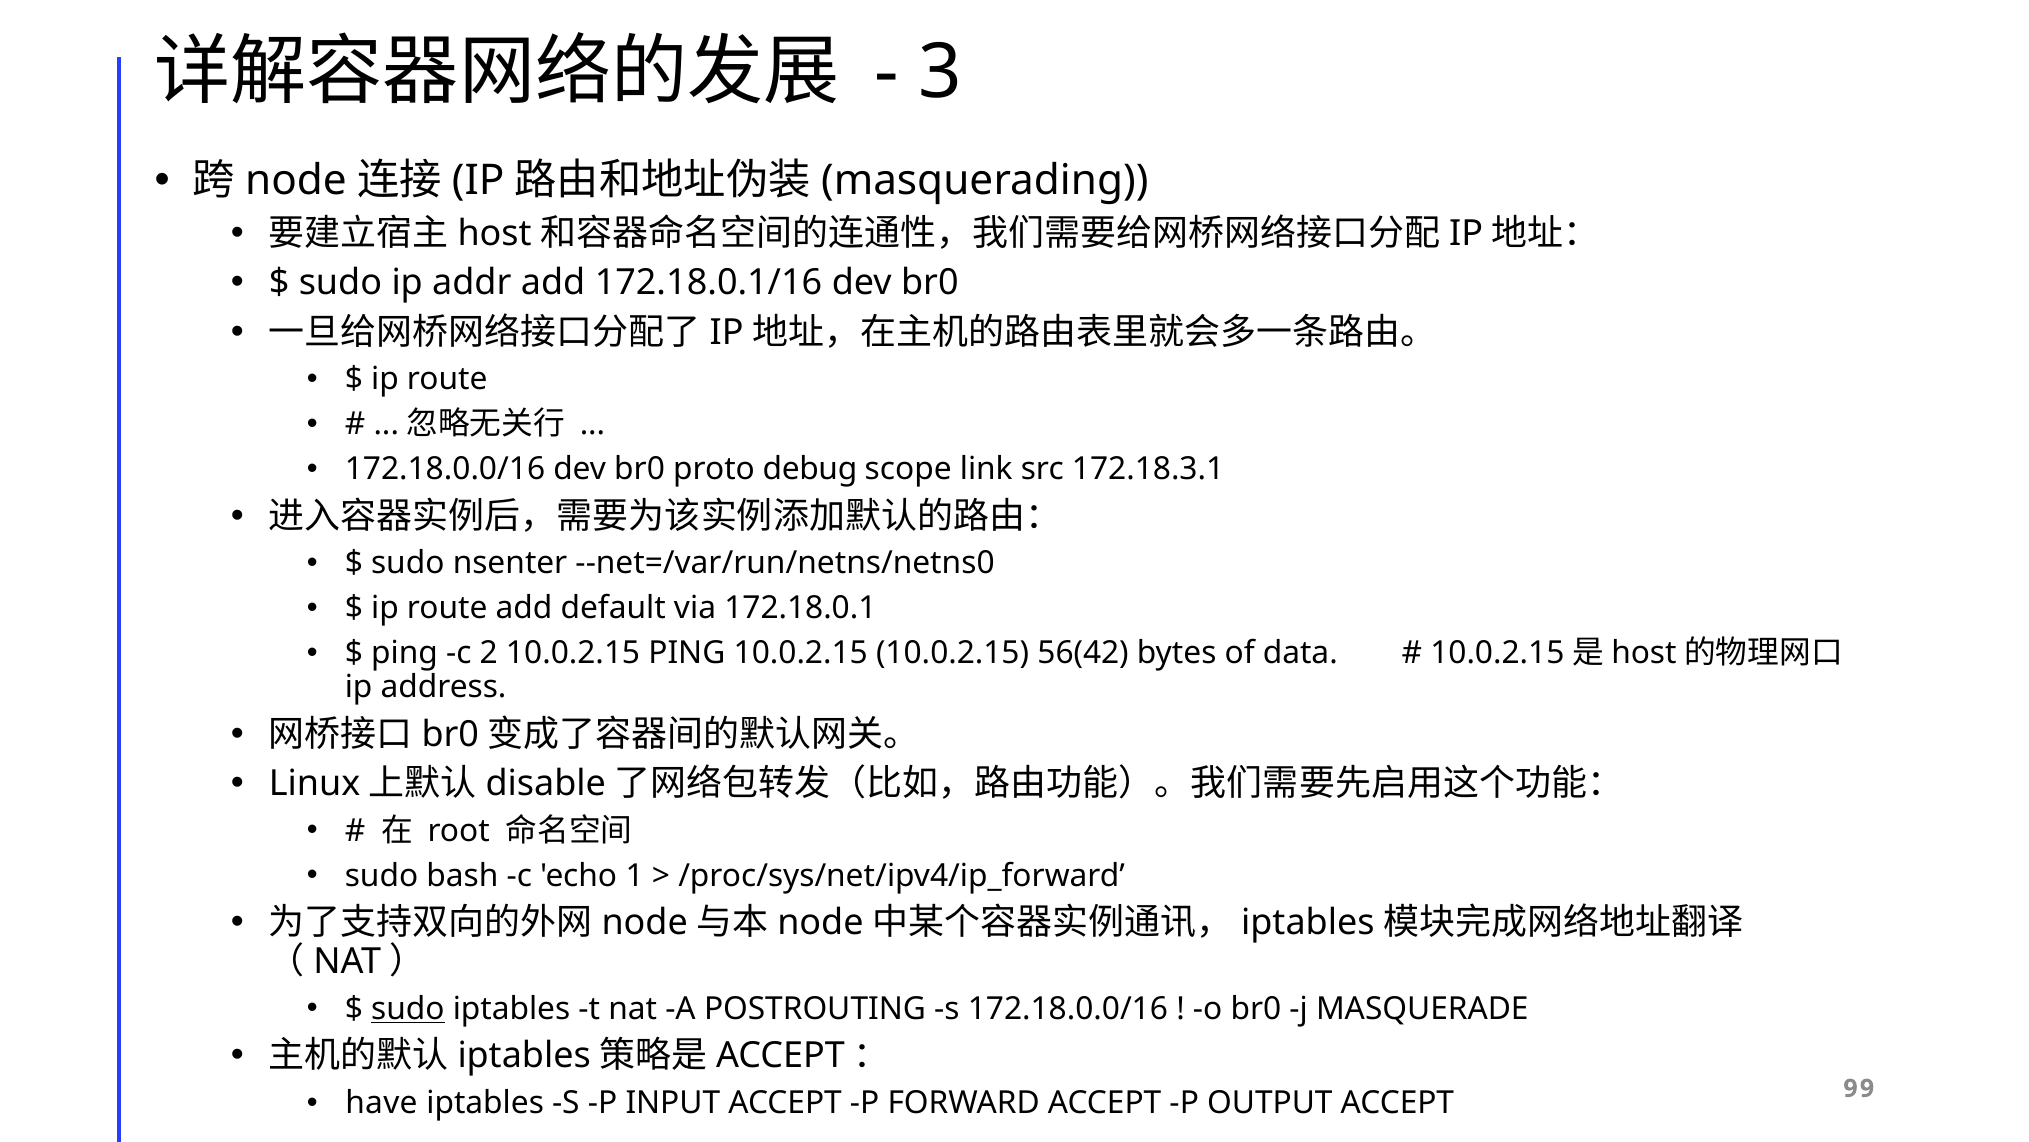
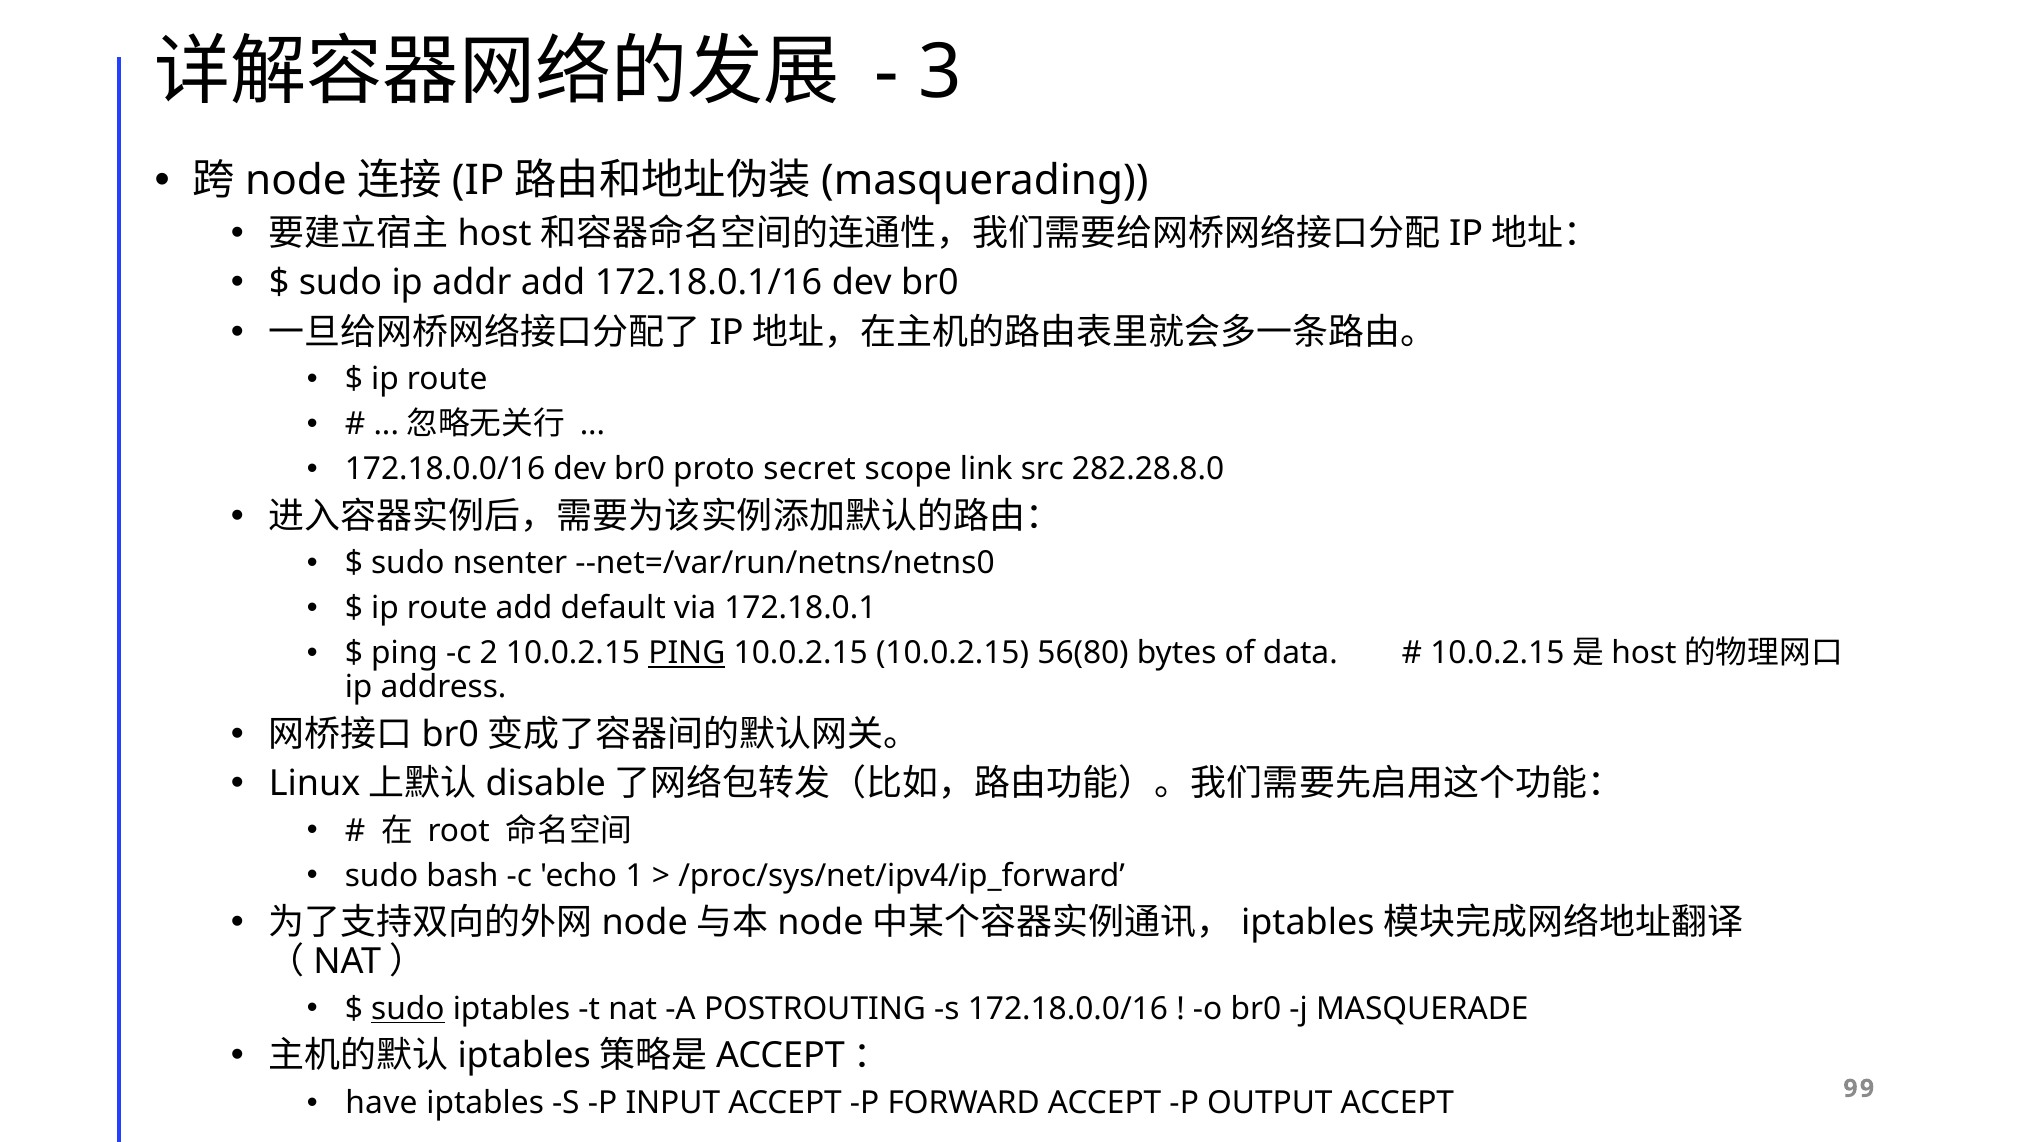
debug: debug -> secret
172.18.3.1: 172.18.3.1 -> 282.28.8.0
PING at (687, 653) underline: none -> present
56(42: 56(42 -> 56(80
